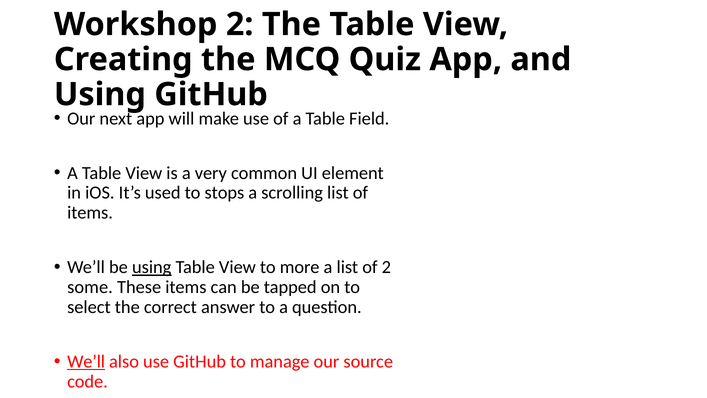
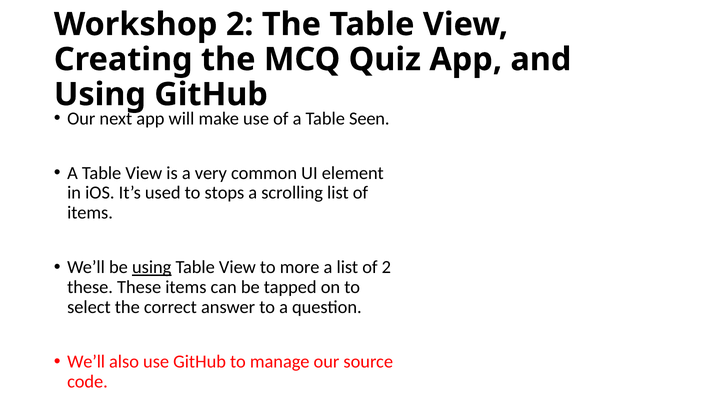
Field: Field -> Seen
some at (90, 287): some -> these
We’ll at (86, 361) underline: present -> none
